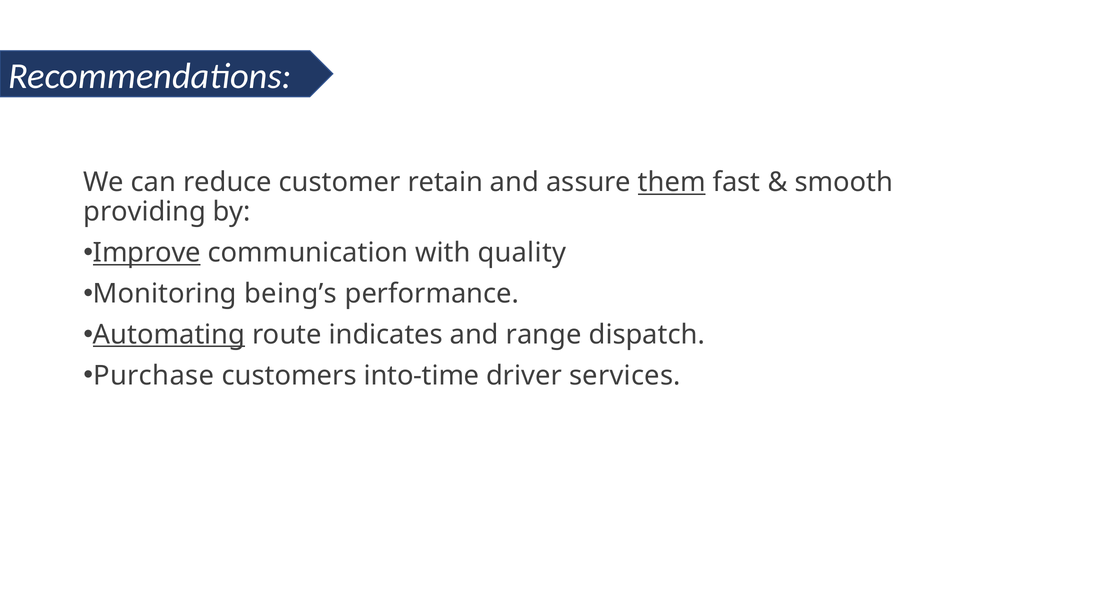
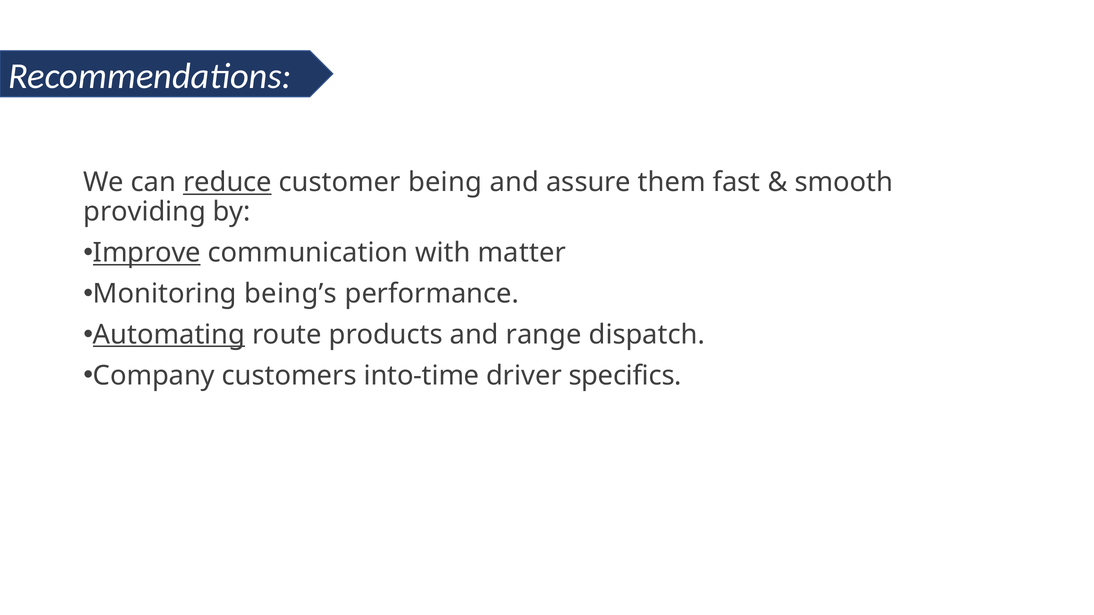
reduce underline: none -> present
retain: retain -> being
them underline: present -> none
quality: quality -> matter
indicates: indicates -> products
Purchase: Purchase -> Company
services: services -> specifics
